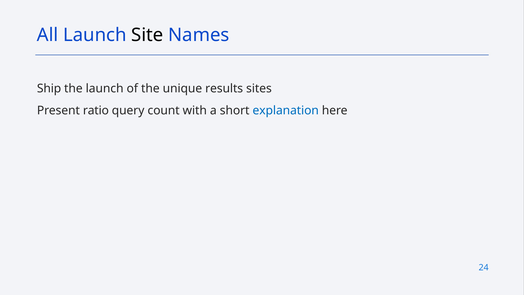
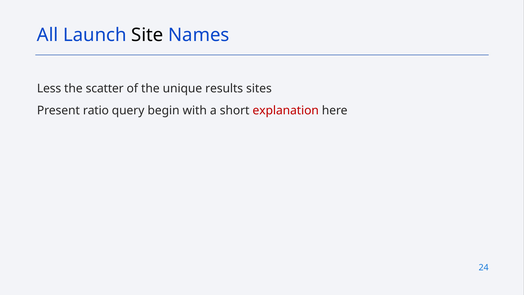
Ship: Ship -> Less
the launch: launch -> scatter
count: count -> begin
explanation colour: blue -> red
